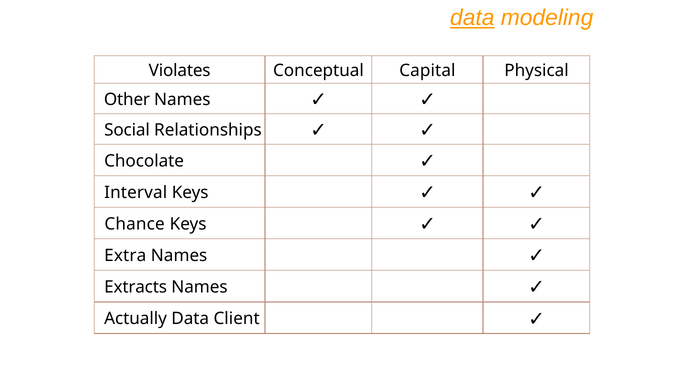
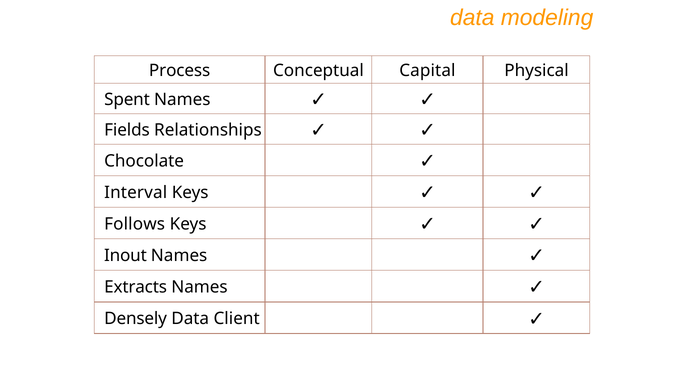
data at (472, 18) underline: present -> none
Violates: Violates -> Process
Other: Other -> Spent
Social: Social -> Fields
Chance: Chance -> Follows
Extra: Extra -> Inout
Actually: Actually -> Densely
